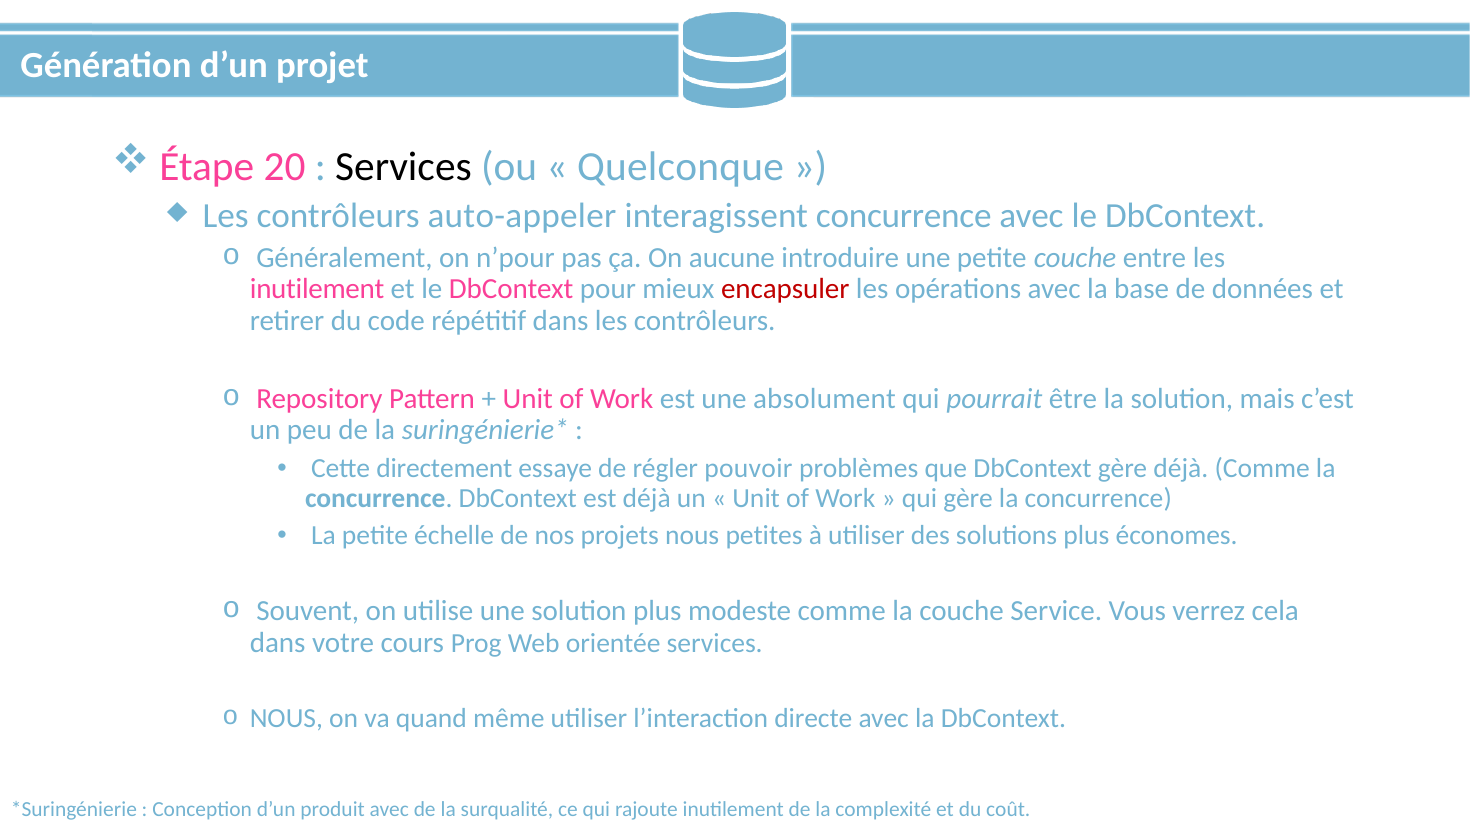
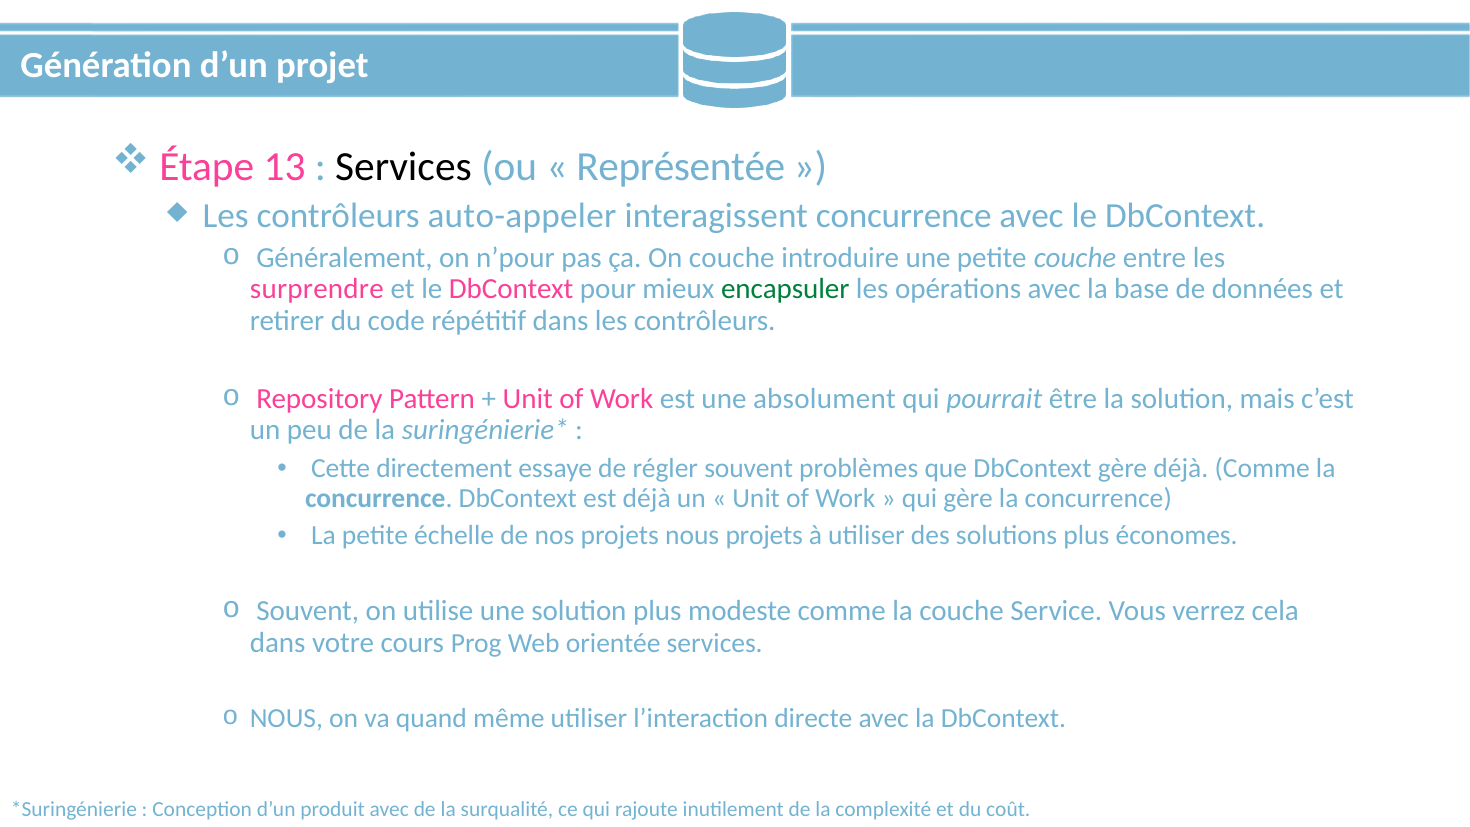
20: 20 -> 13
Quelconque: Quelconque -> Représentée
On aucune: aucune -> couche
inutilement at (317, 289): inutilement -> surprendre
encapsuler colour: red -> green
régler pouvoir: pouvoir -> souvent
nous petites: petites -> projets
